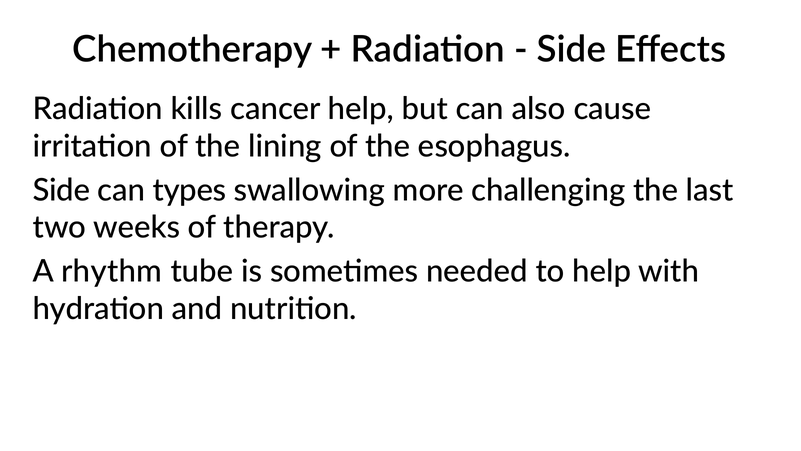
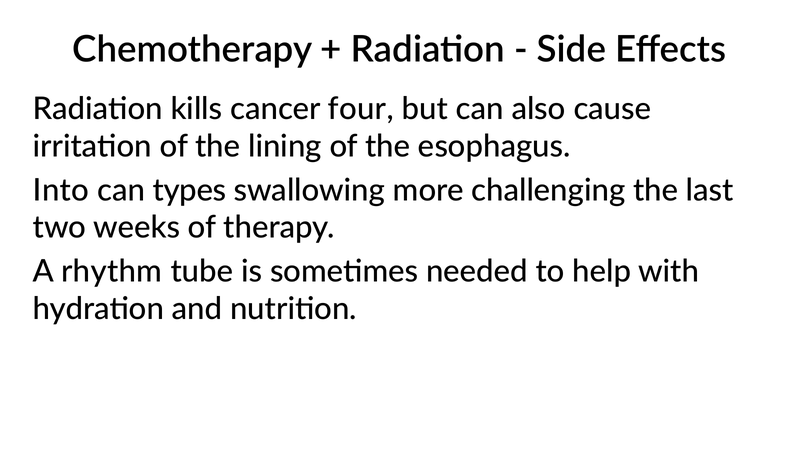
cancer help: help -> four
Side at (61, 190): Side -> Into
